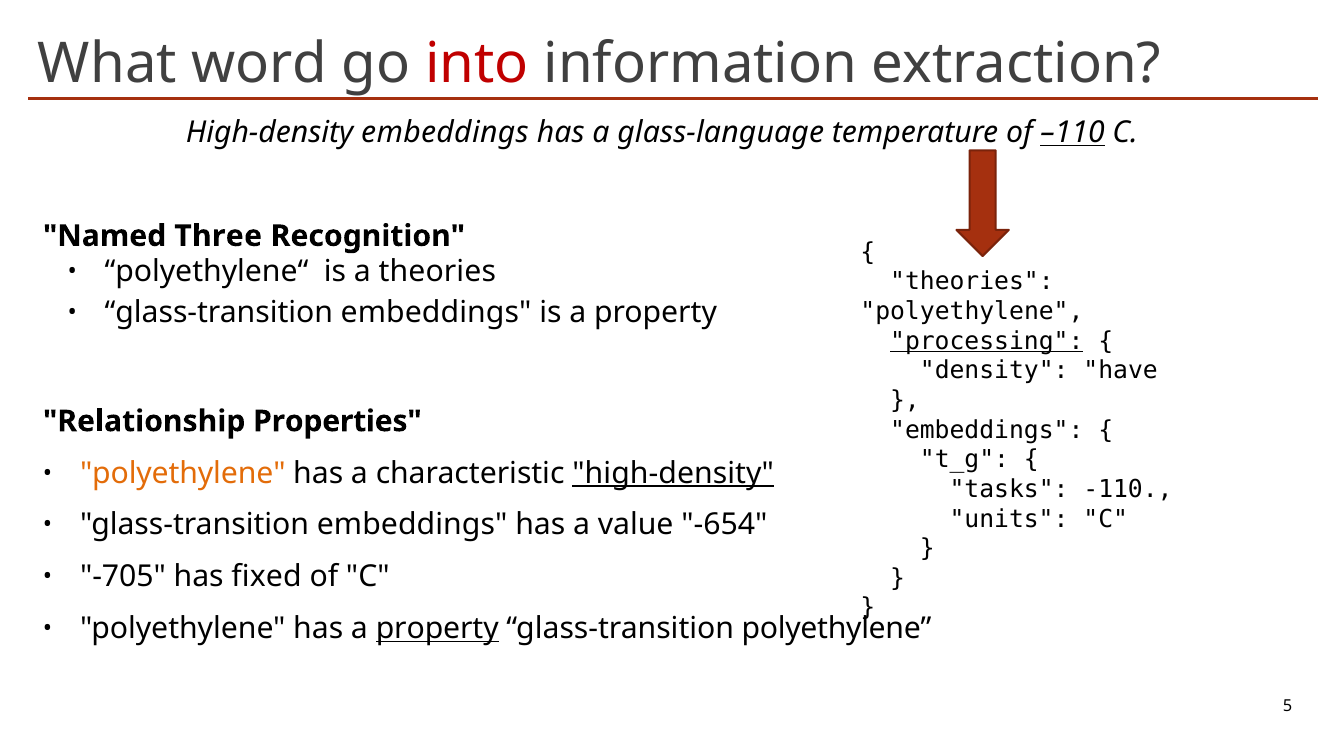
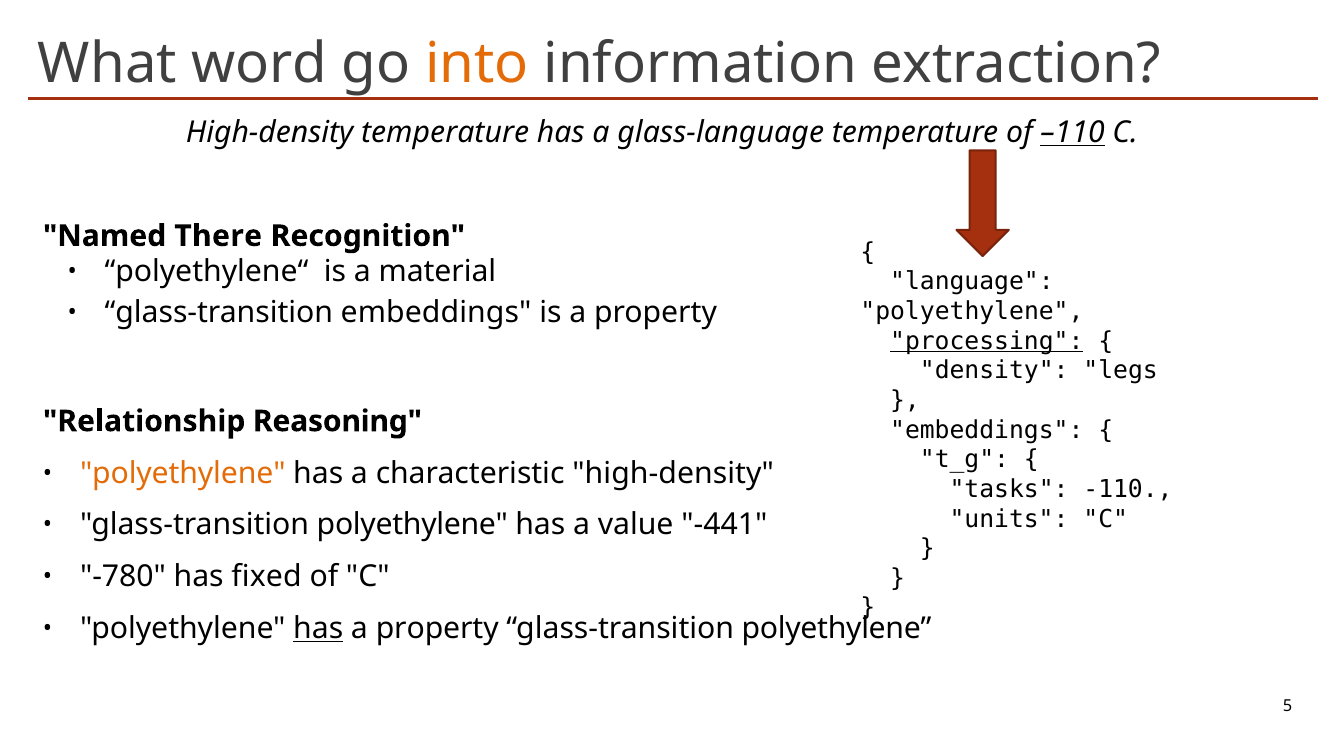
into colour: red -> orange
High-density embeddings: embeddings -> temperature
Three: Three -> There
a theories: theories -> material
theories at (972, 282): theories -> language
have: have -> legs
Properties: Properties -> Reasoning
high-density at (673, 473) underline: present -> none
embeddings at (412, 525): embeddings -> polyethylene
-654: -654 -> -441
-705: -705 -> -780
has at (318, 629) underline: none -> present
property at (437, 629) underline: present -> none
